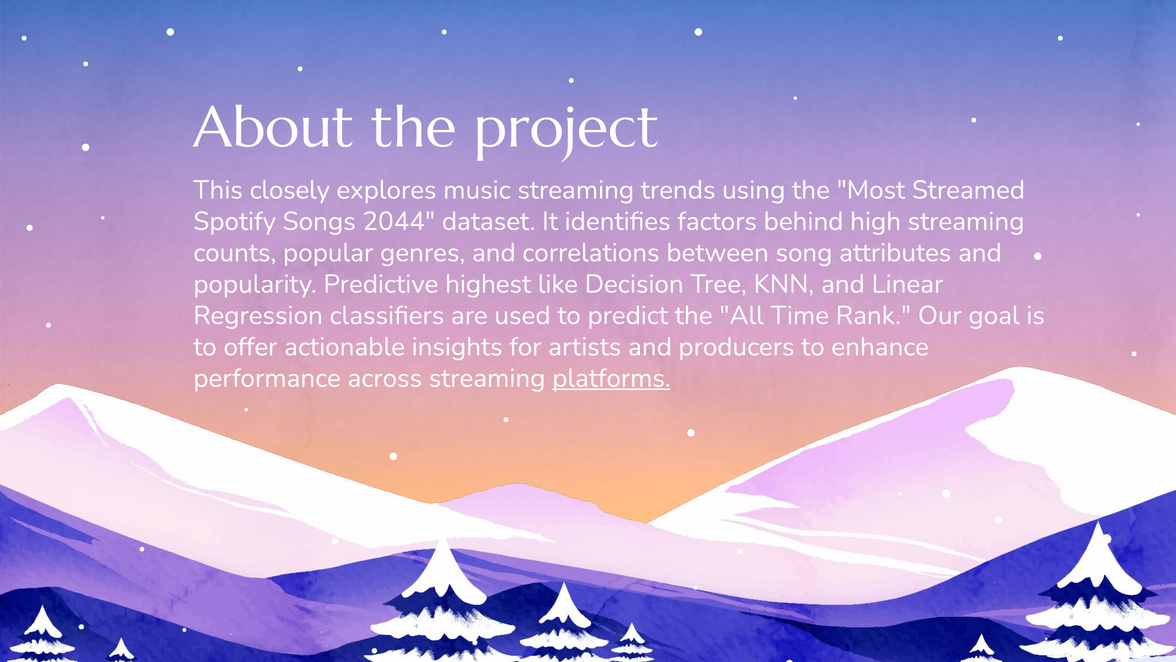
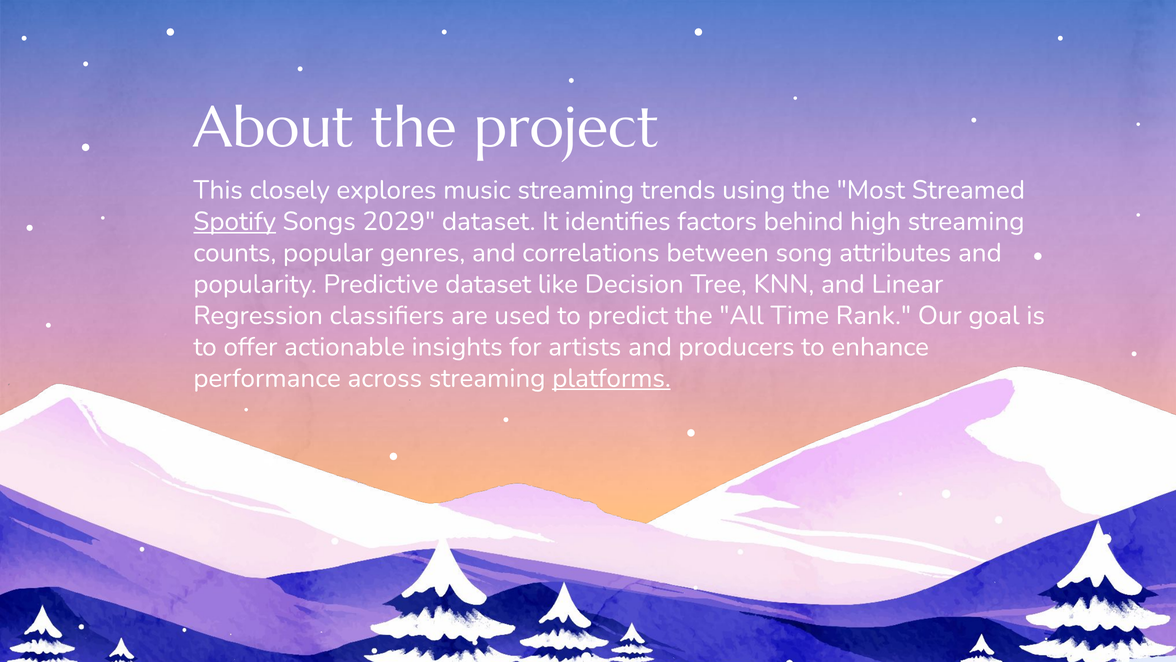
Spotify underline: none -> present
2044: 2044 -> 2029
Predictive highest: highest -> dataset
